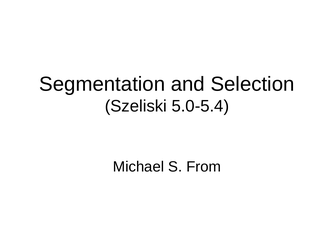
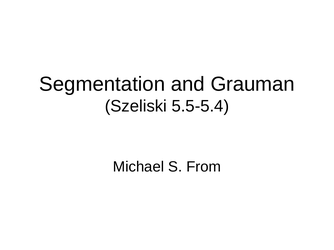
Selection: Selection -> Grauman
5.0-5.4: 5.0-5.4 -> 5.5-5.4
